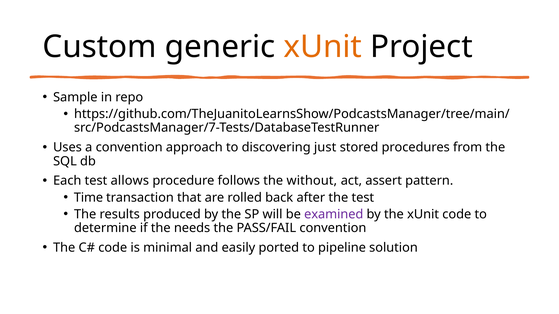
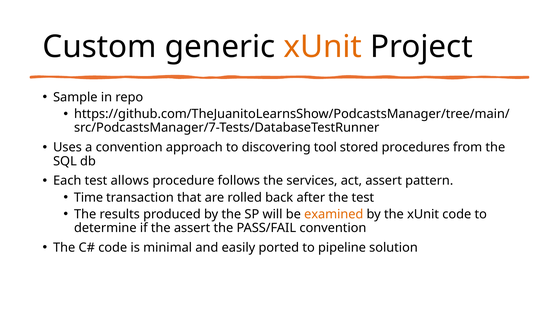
just: just -> tool
without: without -> services
examined colour: purple -> orange
the needs: needs -> assert
